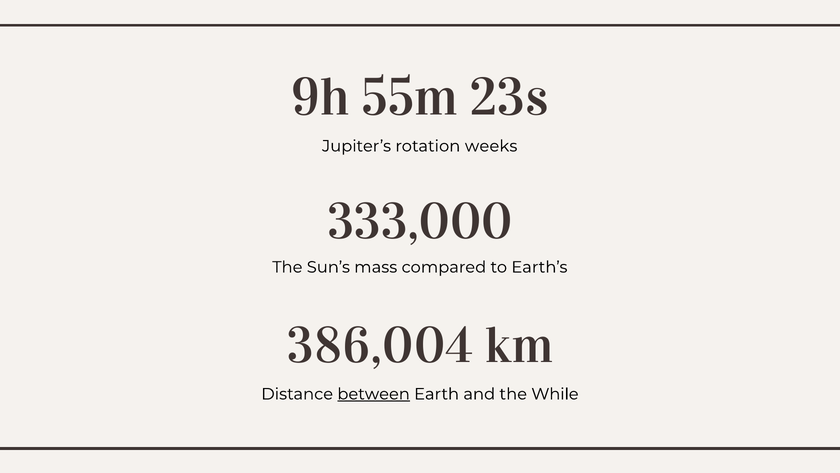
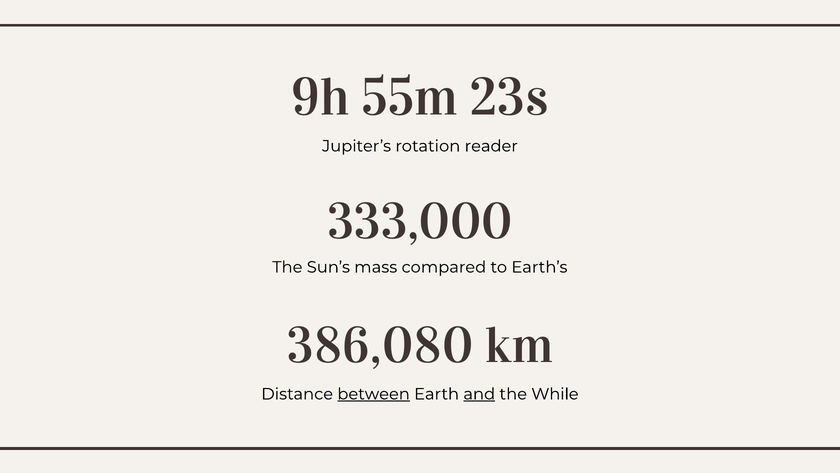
weeks: weeks -> reader
386,004: 386,004 -> 386,080
and underline: none -> present
